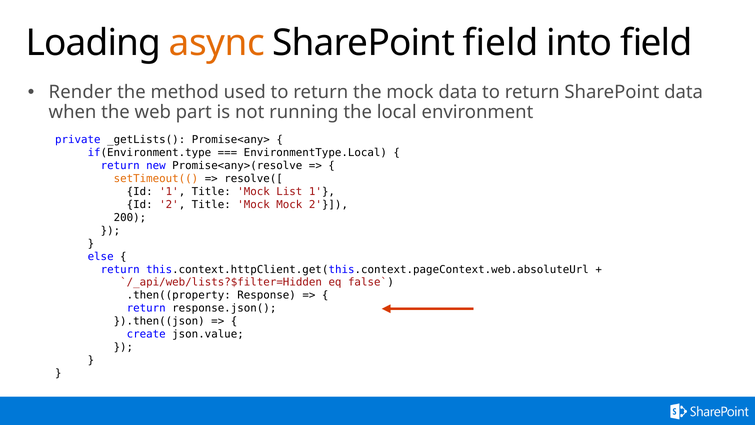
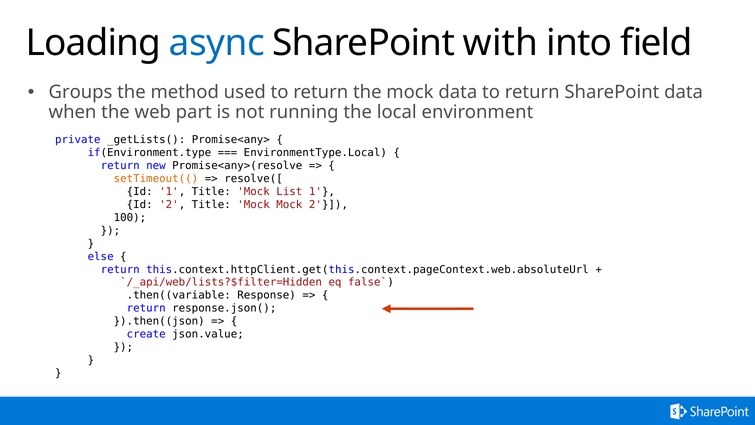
async colour: orange -> blue
SharePoint field: field -> with
Render: Render -> Groups
200: 200 -> 100
.then((property: .then((property -> .then((variable
